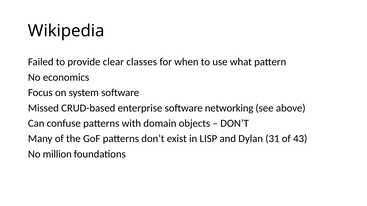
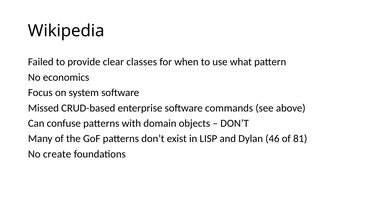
networking: networking -> commands
31: 31 -> 46
43: 43 -> 81
million: million -> create
